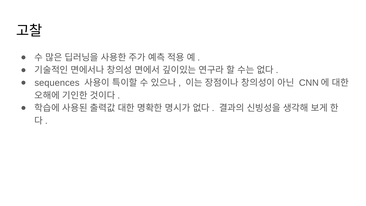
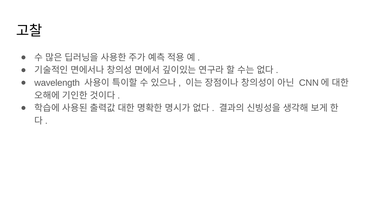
sequences: sequences -> wavelength
